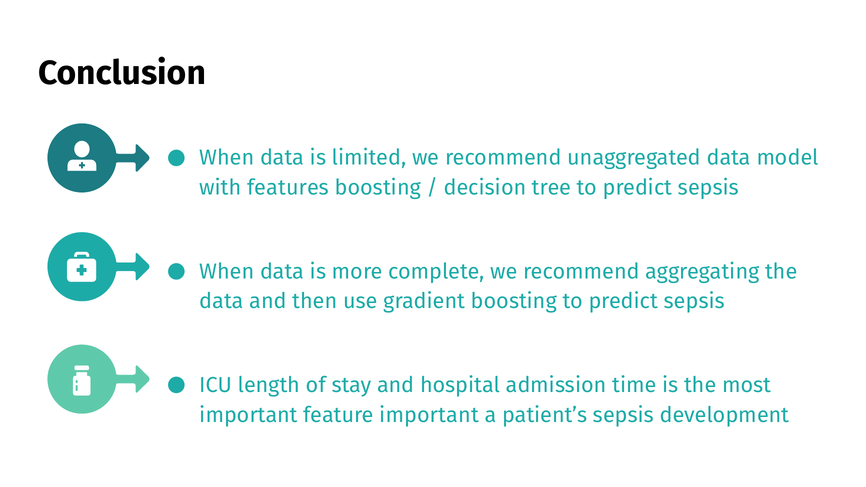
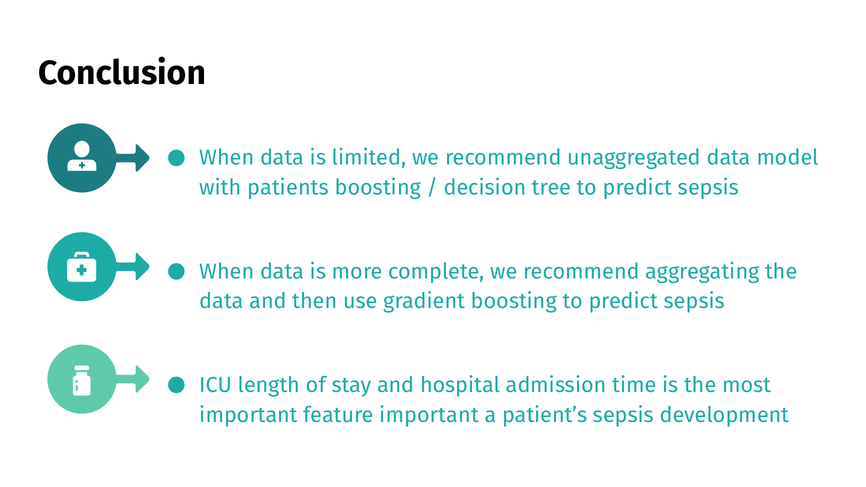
features: features -> patients
